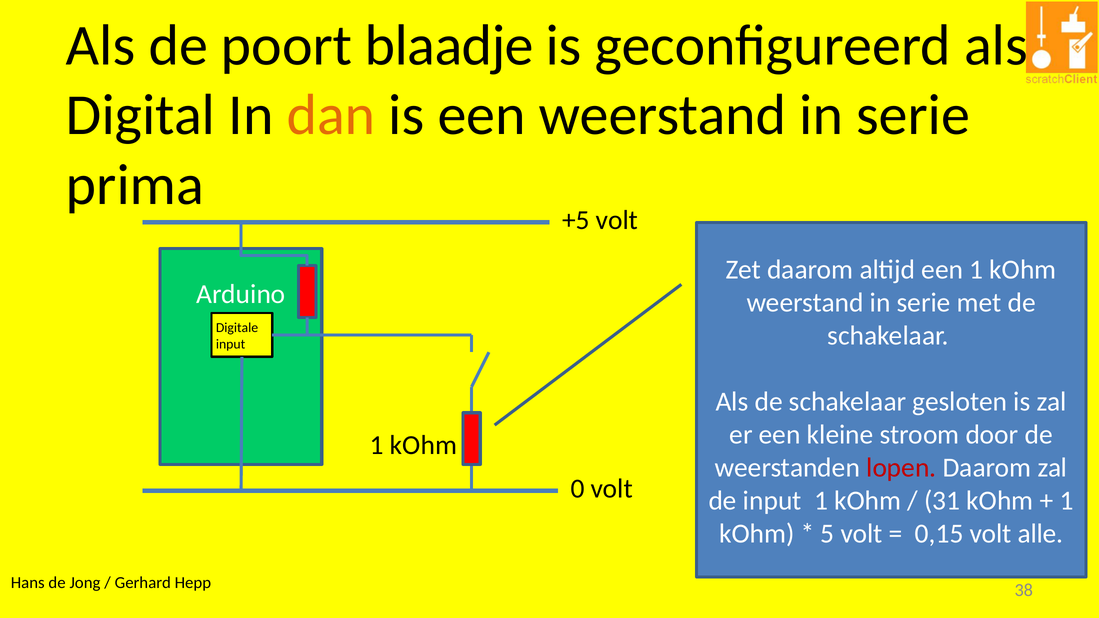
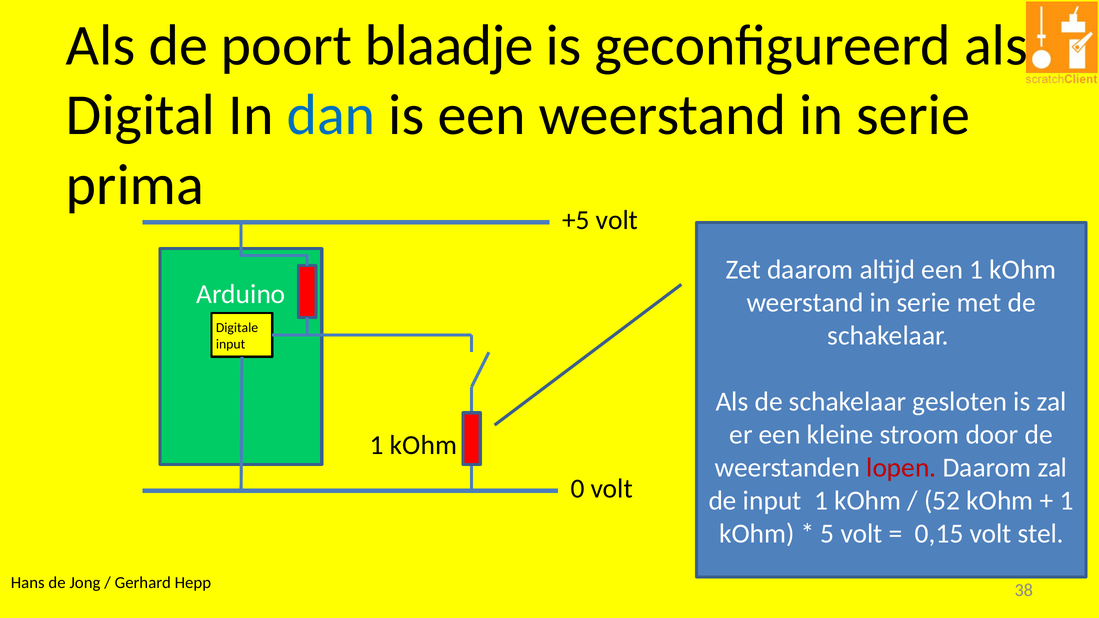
dan colour: orange -> blue
31: 31 -> 52
alle: alle -> stel
